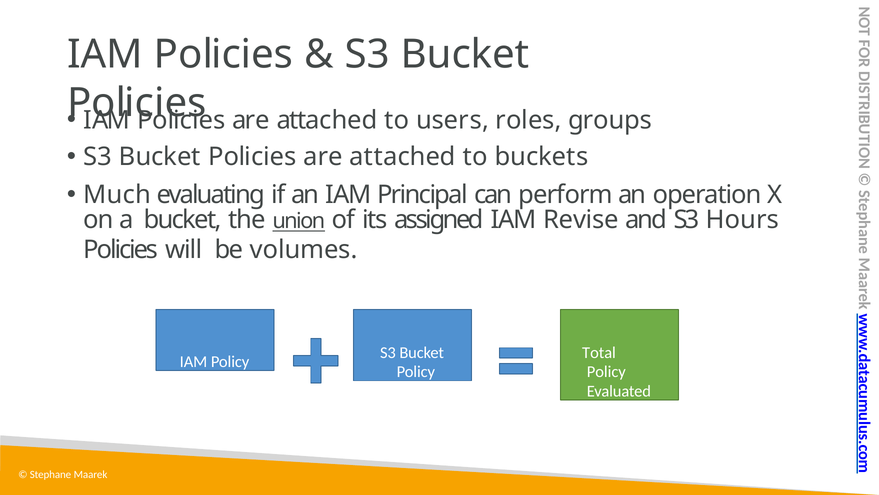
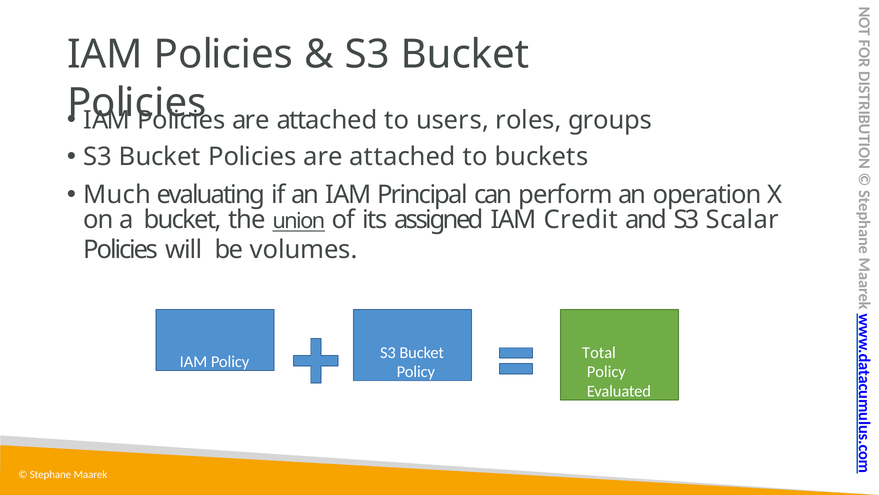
Revise: Revise -> Credit
Hours: Hours -> Scalar
